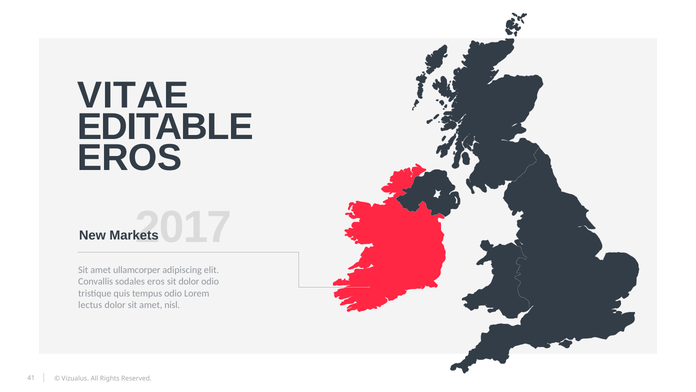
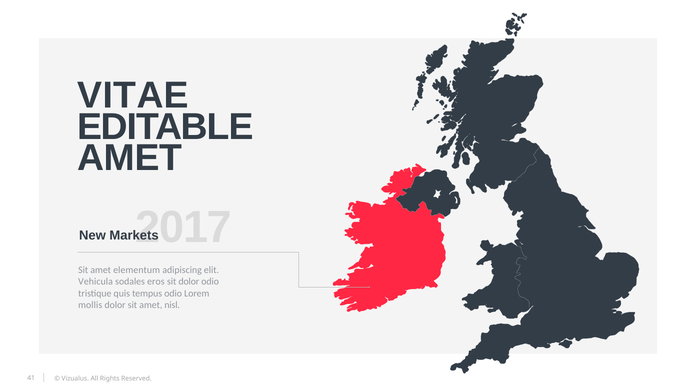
EROS at (129, 158): EROS -> AMET
ullamcorper: ullamcorper -> elementum
Convallis: Convallis -> Vehicula
lectus: lectus -> mollis
